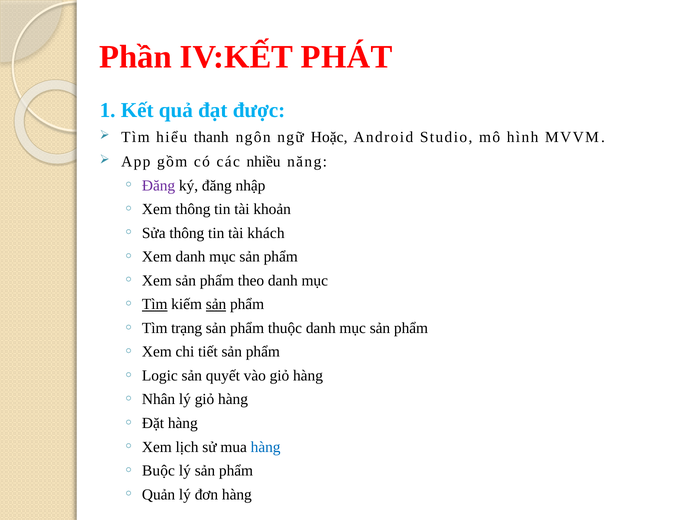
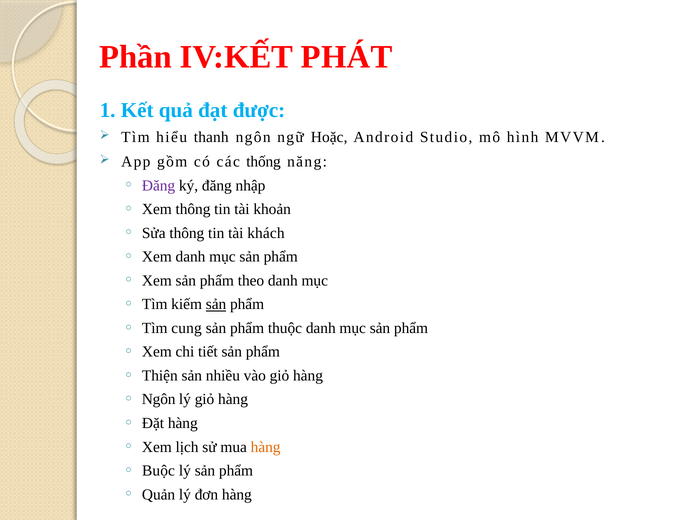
nhiều: nhiều -> thống
Tìm at (155, 304) underline: present -> none
trạng: trạng -> cung
Logic: Logic -> Thiện
quyết: quyết -> nhiều
Nhân at (159, 399): Nhân -> Ngôn
hàng at (266, 447) colour: blue -> orange
